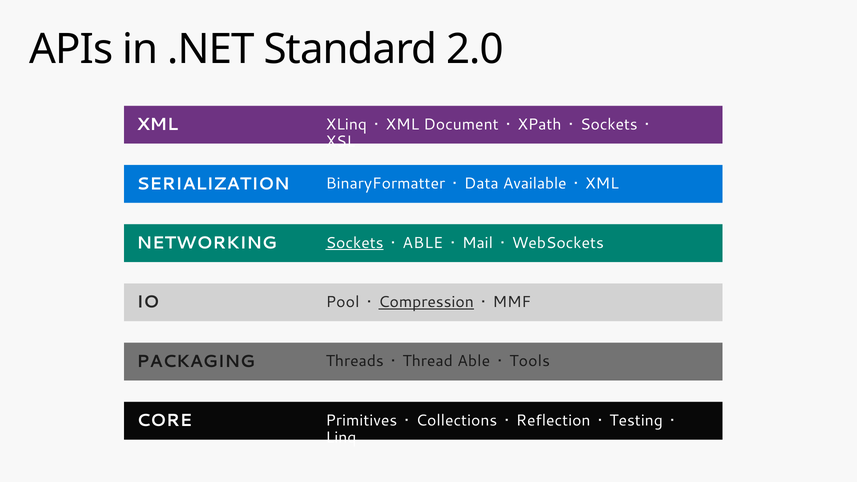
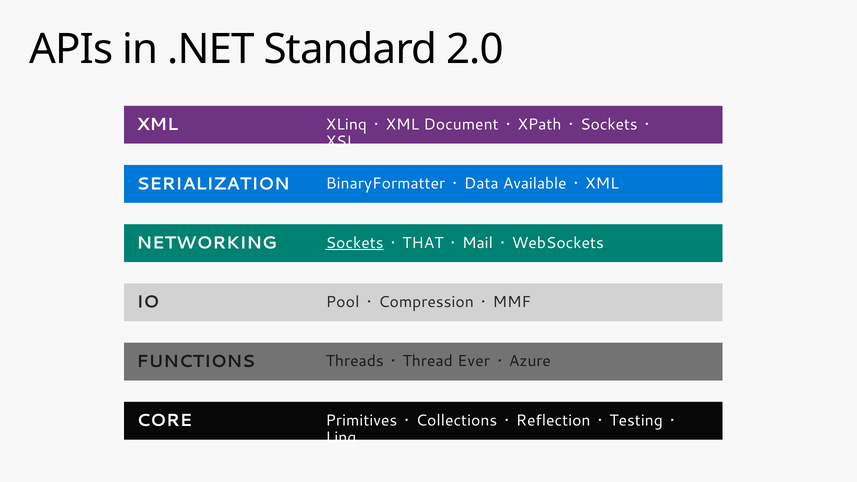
ABLE at (423, 243): ABLE -> THAT
Compression underline: present -> none
PACKAGING: PACKAGING -> FUNCTIONS
Thread Able: Able -> Ever
Tools: Tools -> Azure
